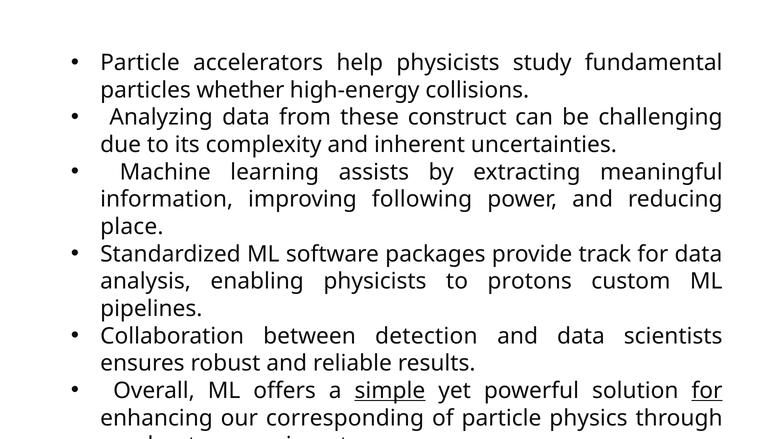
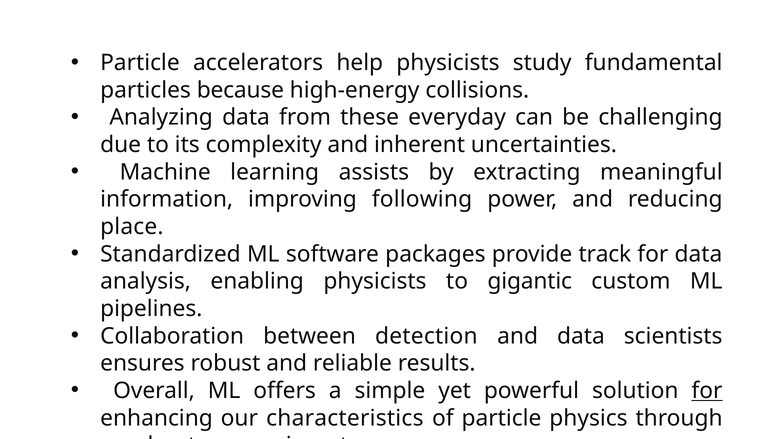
whether: whether -> because
construct: construct -> everyday
protons: protons -> gigantic
simple underline: present -> none
corresponding: corresponding -> characteristics
